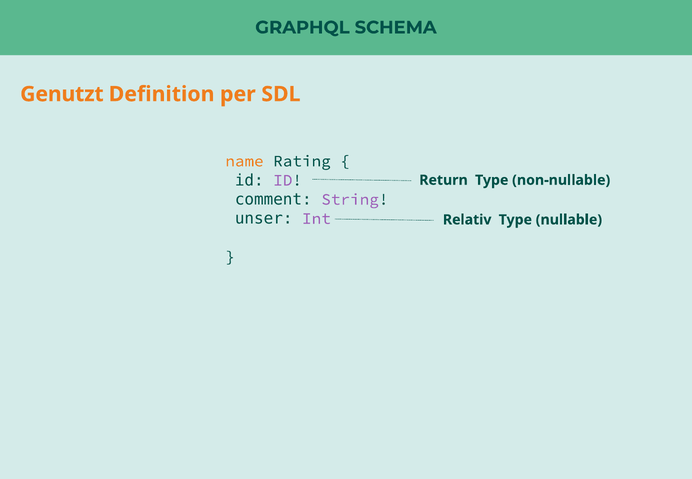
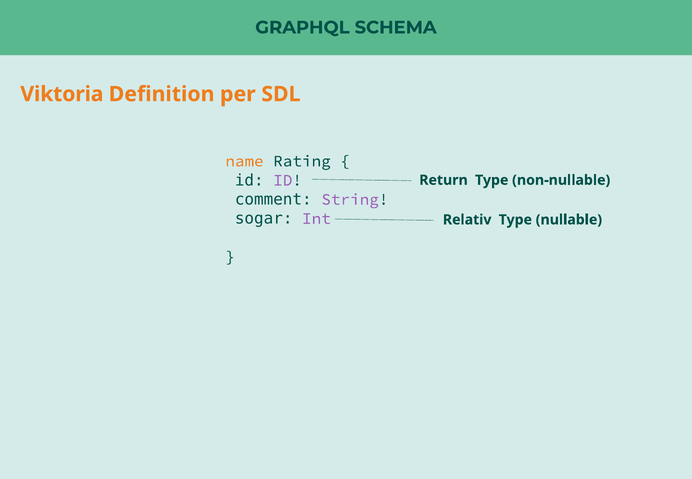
Genutzt: Genutzt -> Viktoria
unser: unser -> sogar
